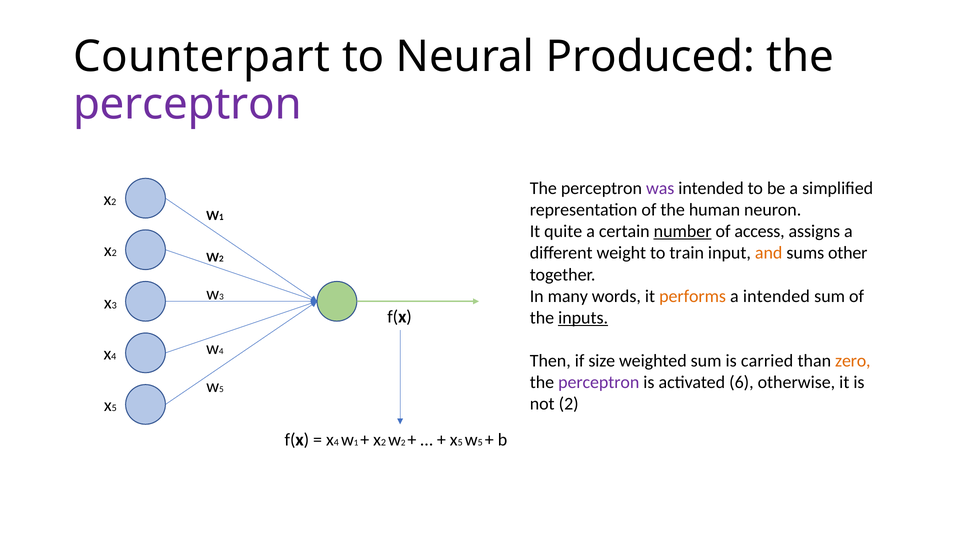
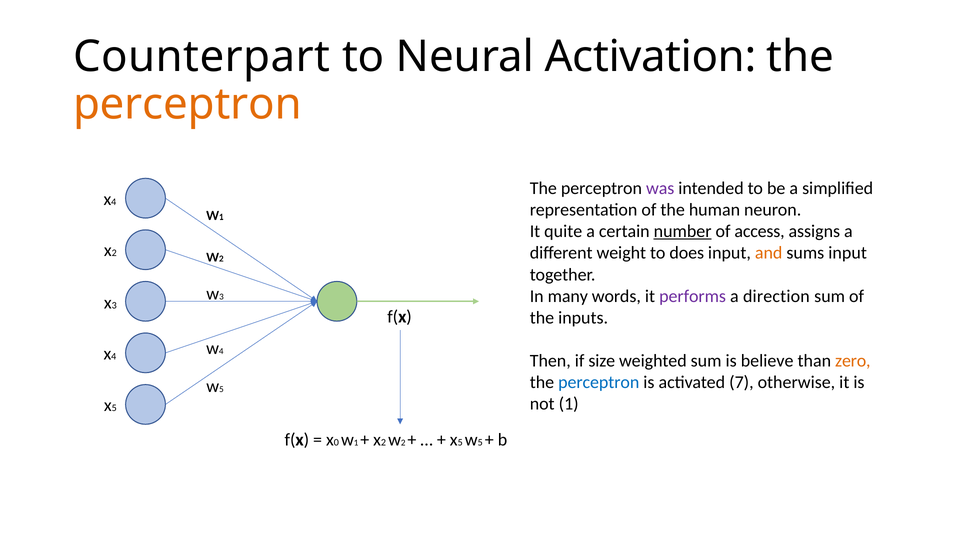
Produced: Produced -> Activation
perceptron at (187, 104) colour: purple -> orange
2 at (114, 202): 2 -> 4
train: train -> does
sums other: other -> input
performs colour: orange -> purple
a intended: intended -> direction
inputs underline: present -> none
carried: carried -> believe
perceptron at (599, 382) colour: purple -> blue
6: 6 -> 7
not 2: 2 -> 1
4 at (336, 442): 4 -> 0
